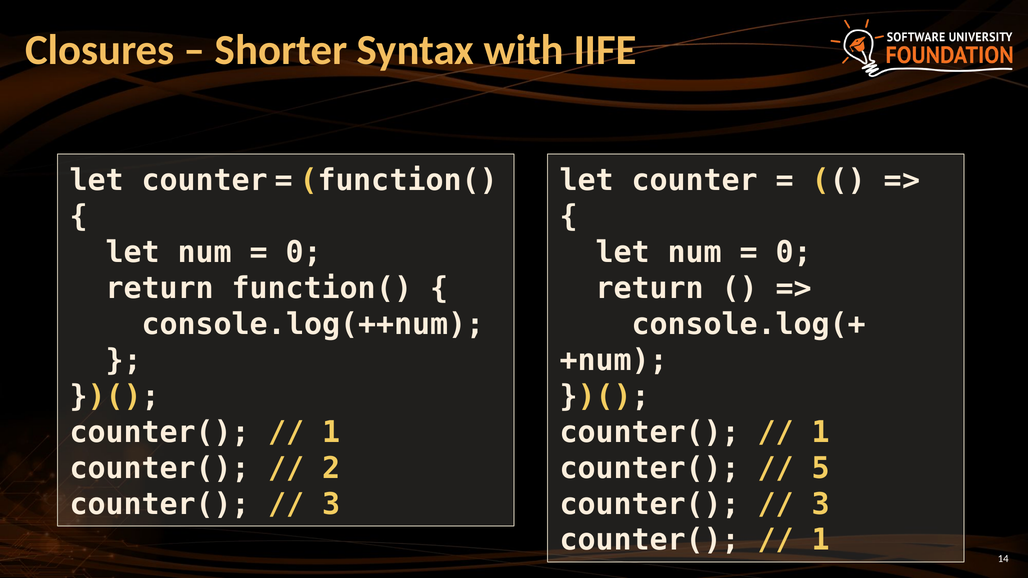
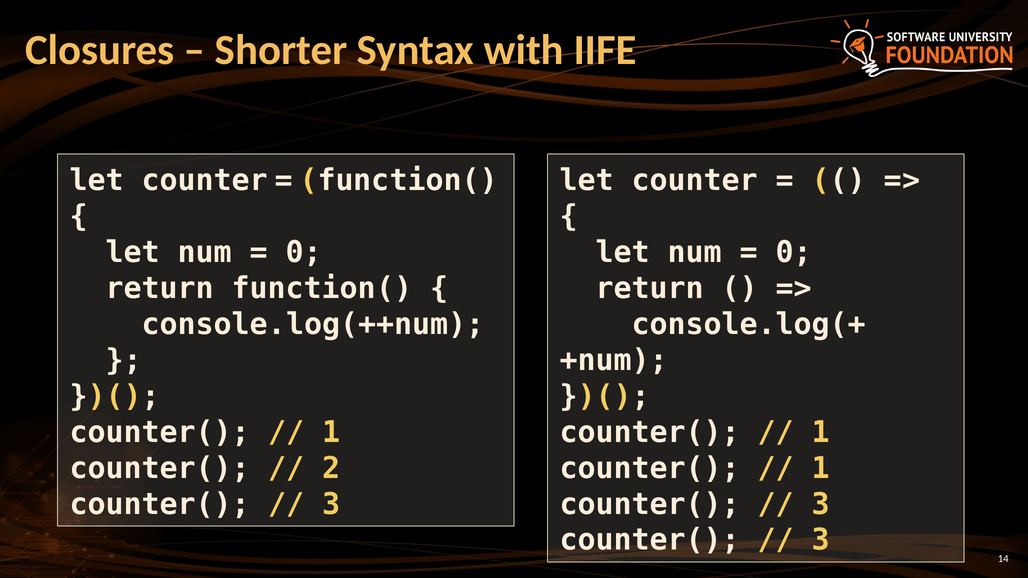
5 at (821, 468): 5 -> 1
1 at (821, 540): 1 -> 3
